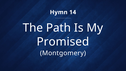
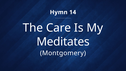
Path: Path -> Care
Promised: Promised -> Meditates
